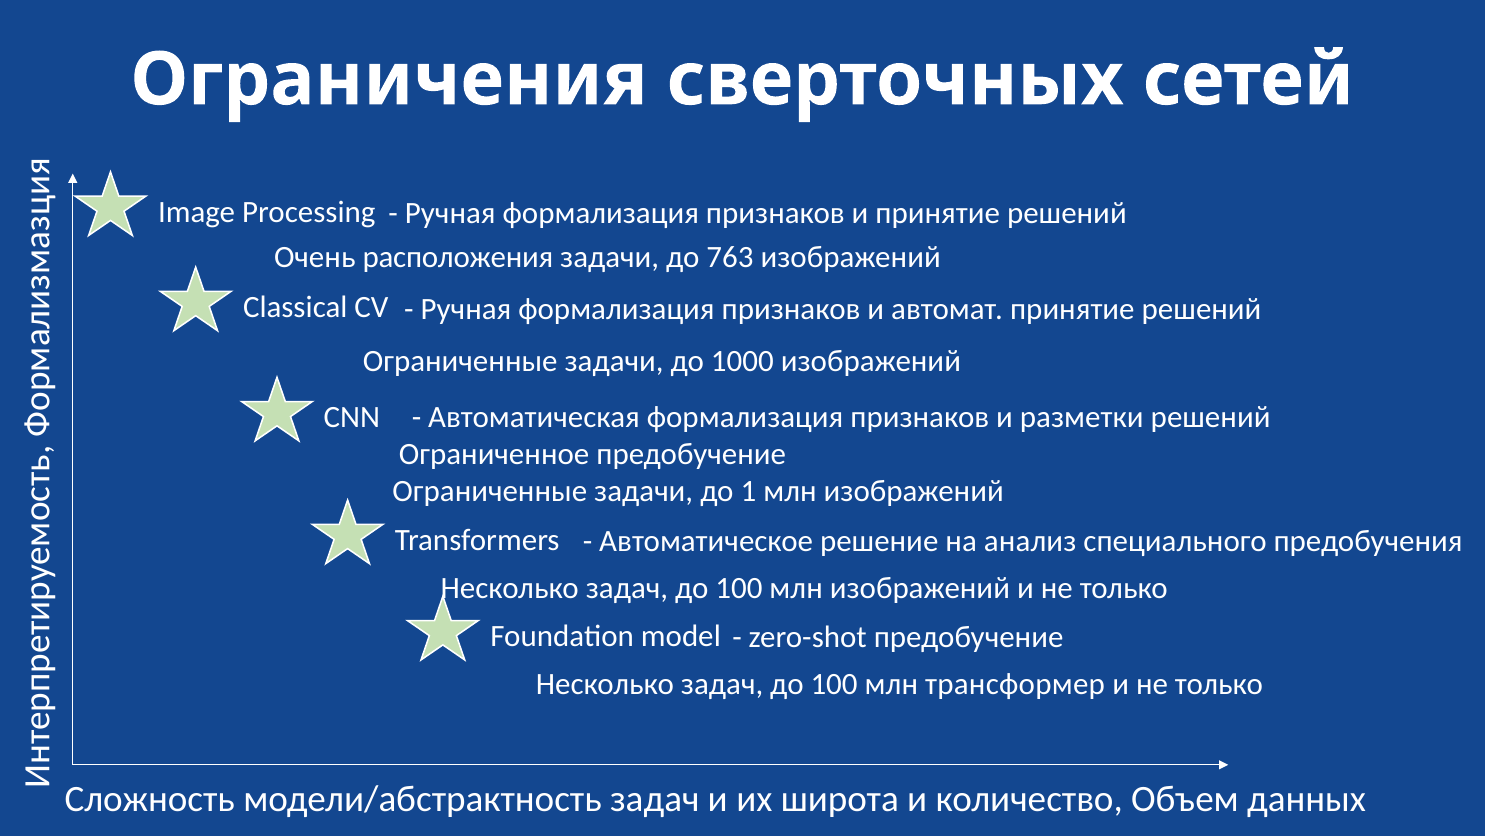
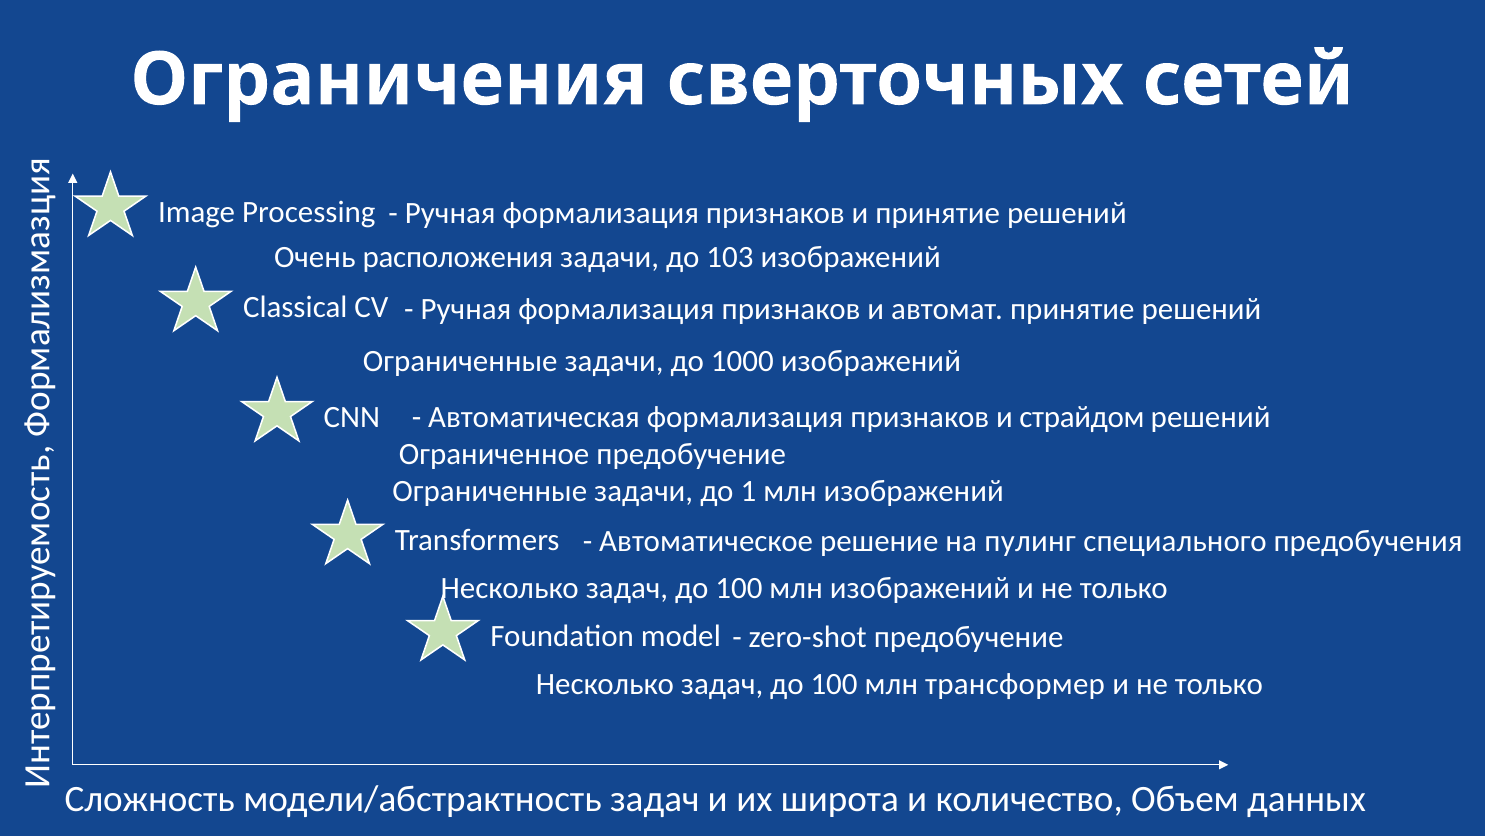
763: 763 -> 103
разметки: разметки -> страйдом
анализ: анализ -> пулинг
